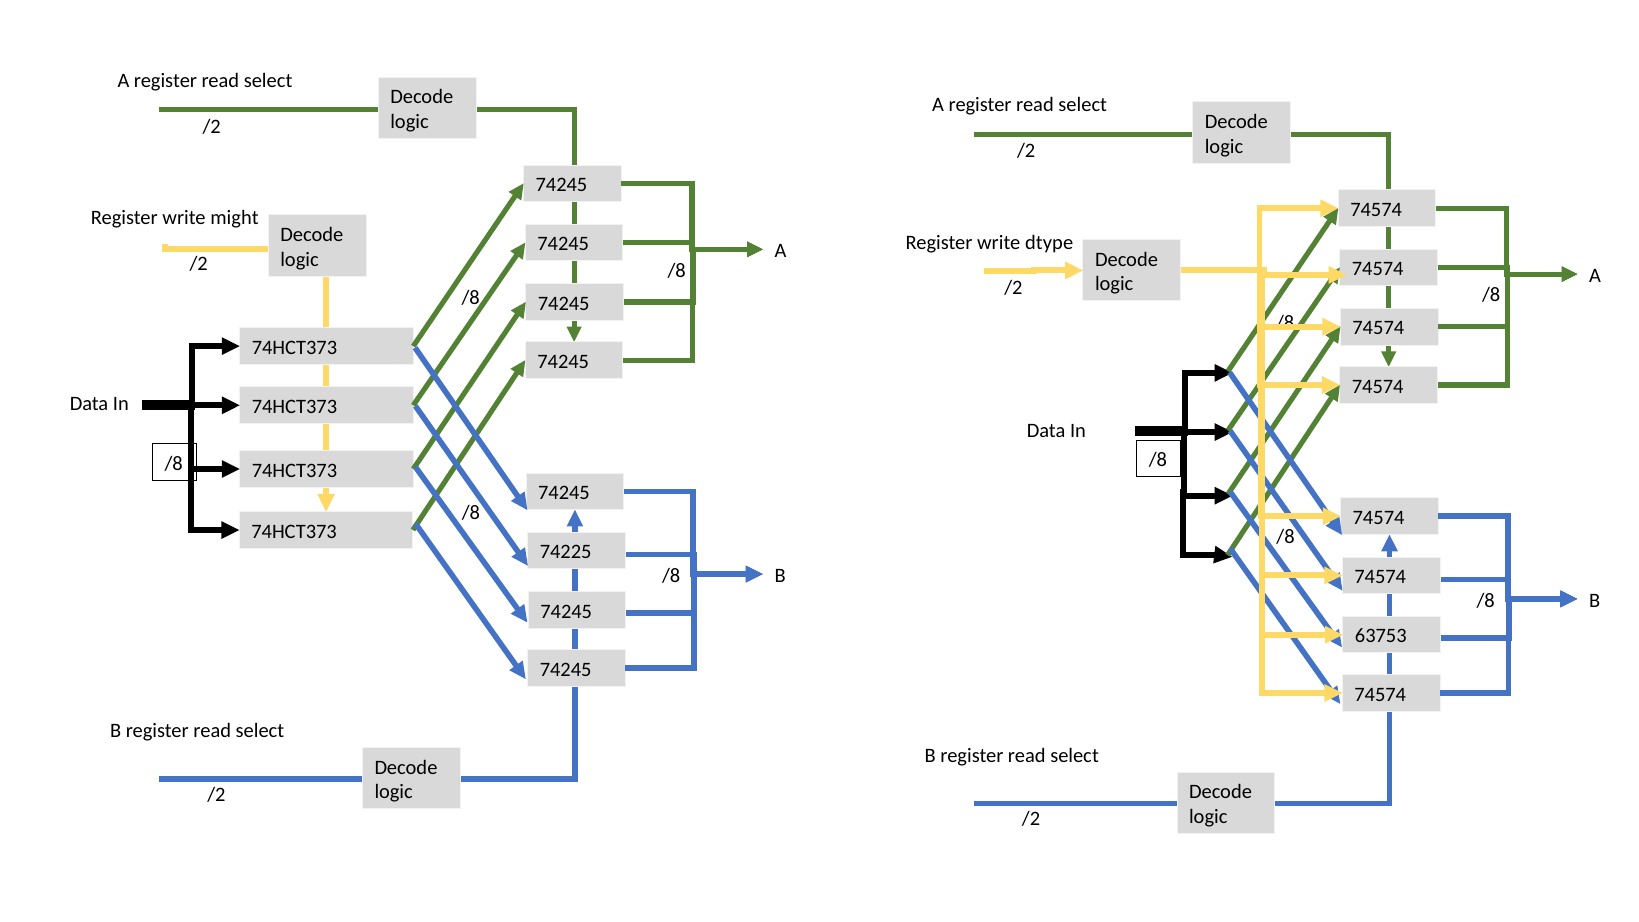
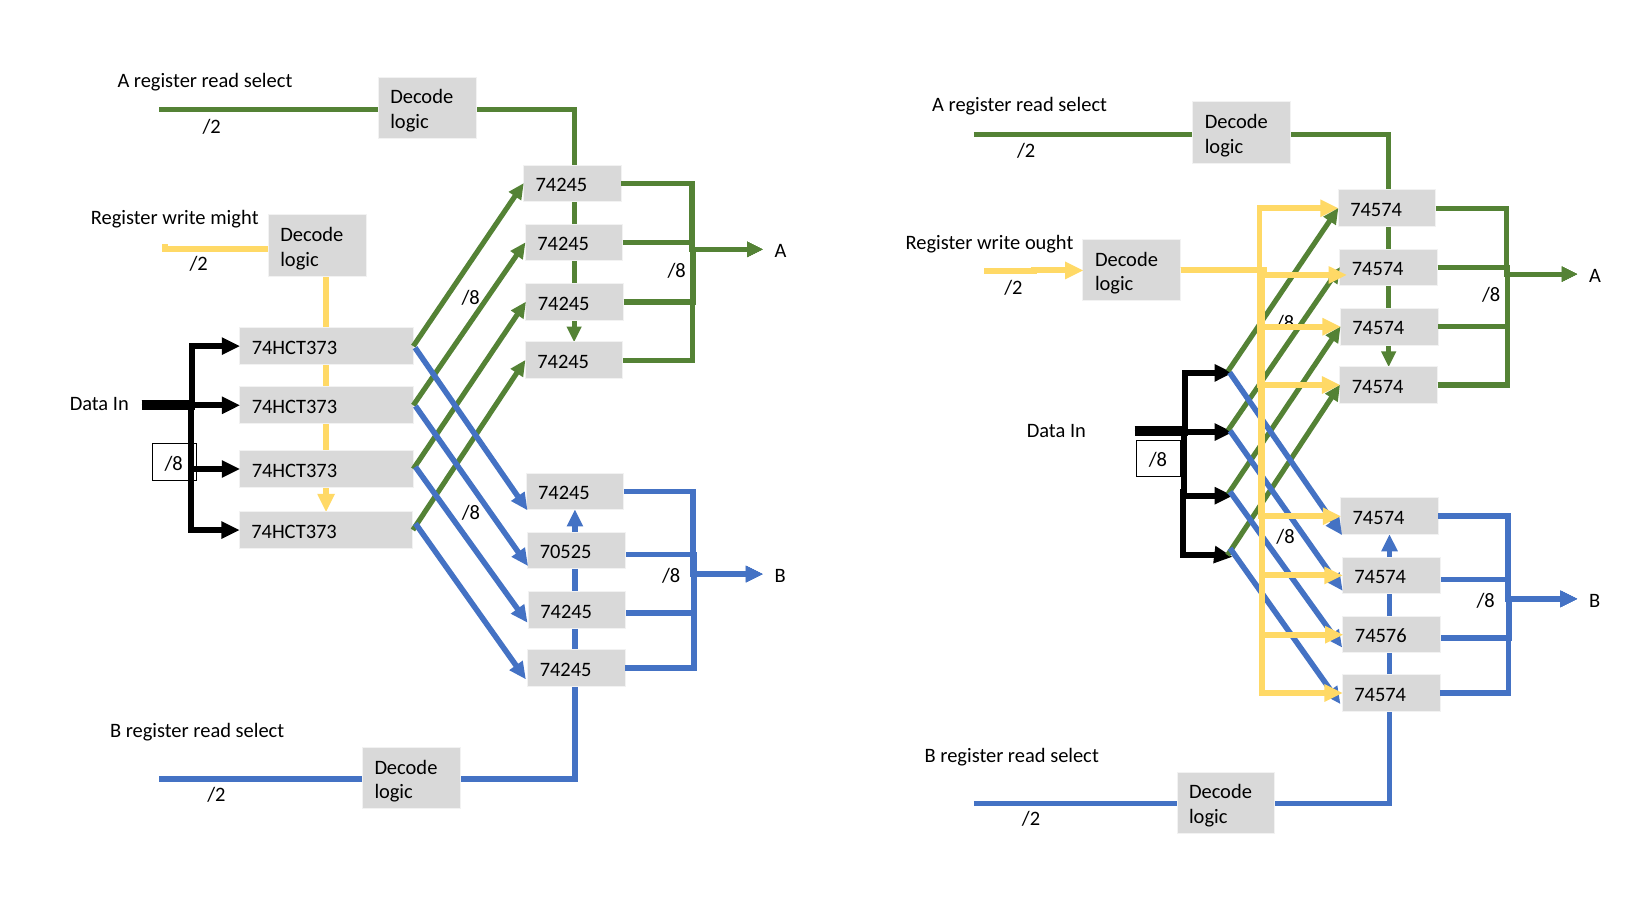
dtype: dtype -> ought
74225: 74225 -> 70525
63753: 63753 -> 74576
